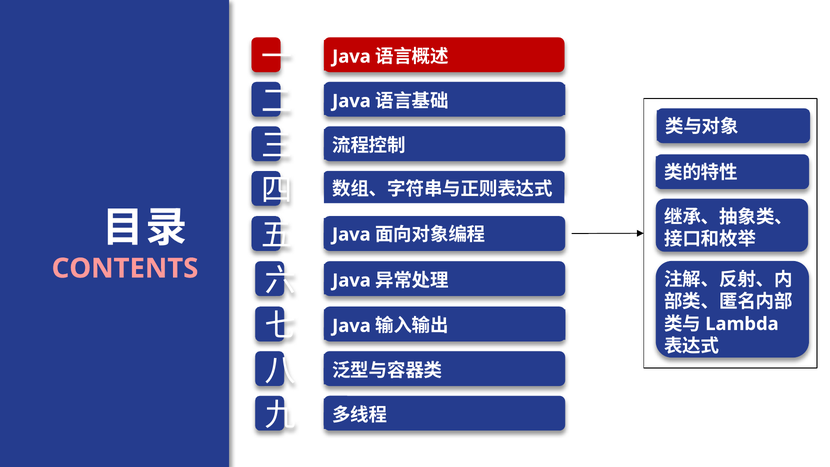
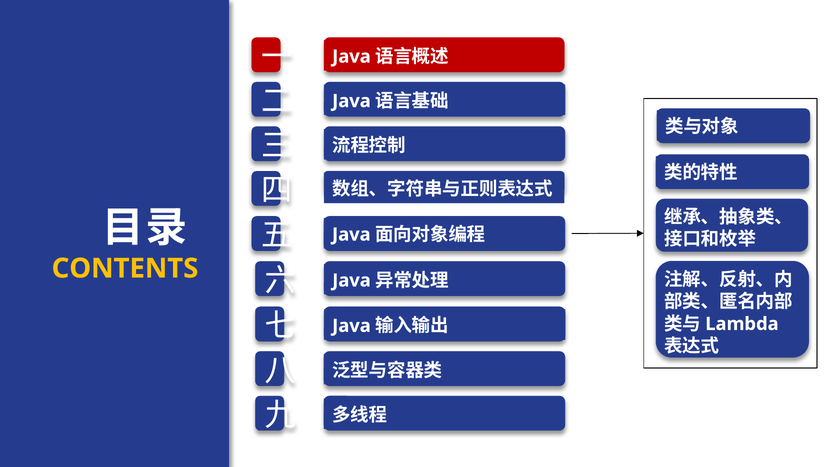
CONTENTS colour: pink -> yellow
